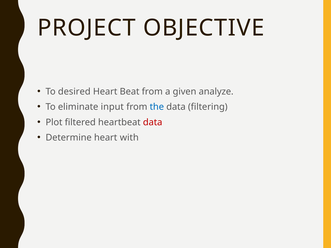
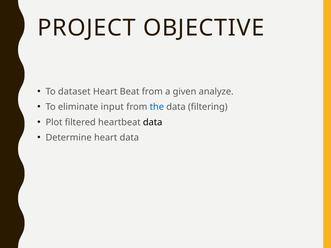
desired: desired -> dataset
data at (153, 122) colour: red -> black
heart with: with -> data
